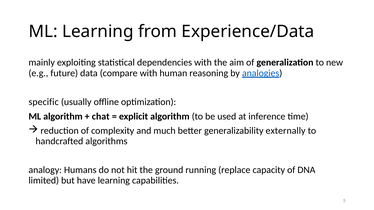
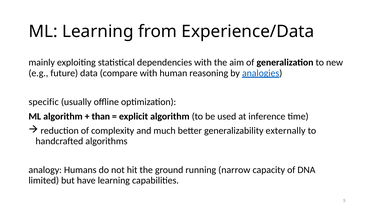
chat: chat -> than
replace: replace -> narrow
